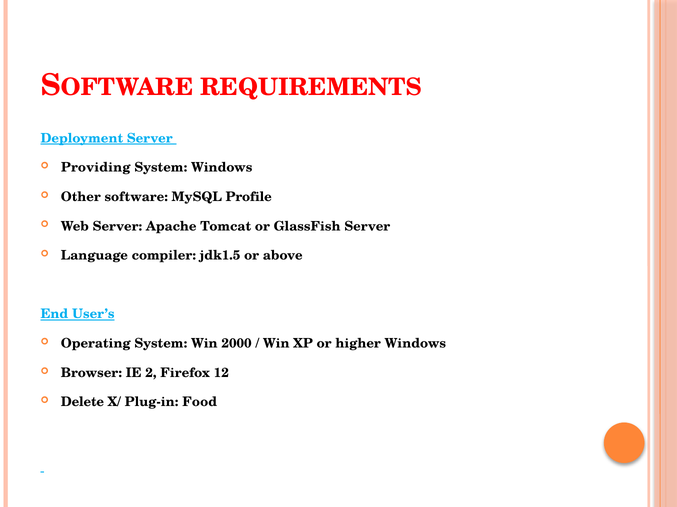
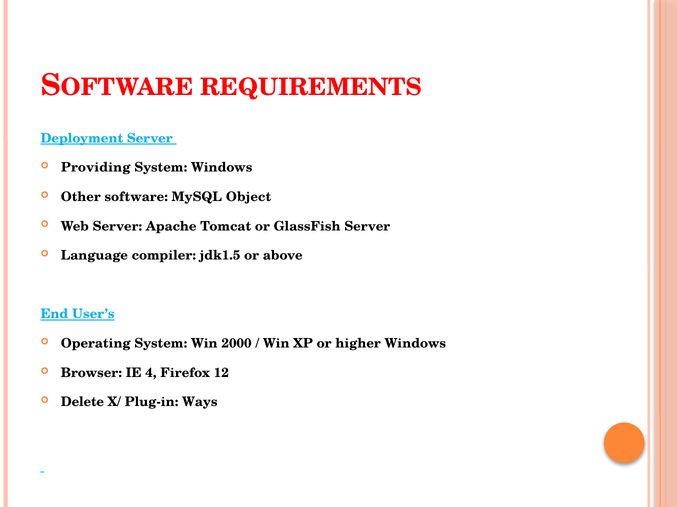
Profile: Profile -> Object
2: 2 -> 4
Food: Food -> Ways
